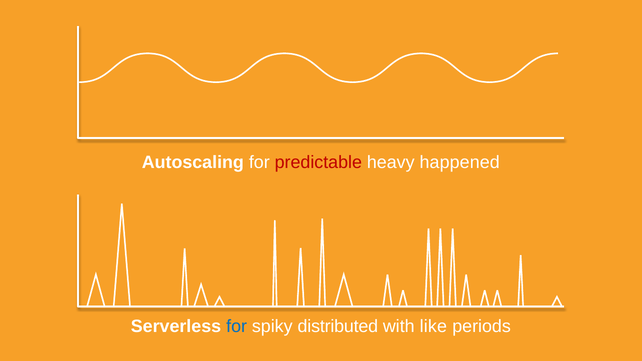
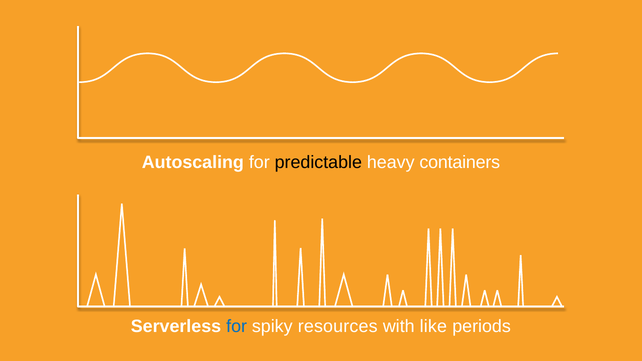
predictable colour: red -> black
happened: happened -> containers
distributed: distributed -> resources
